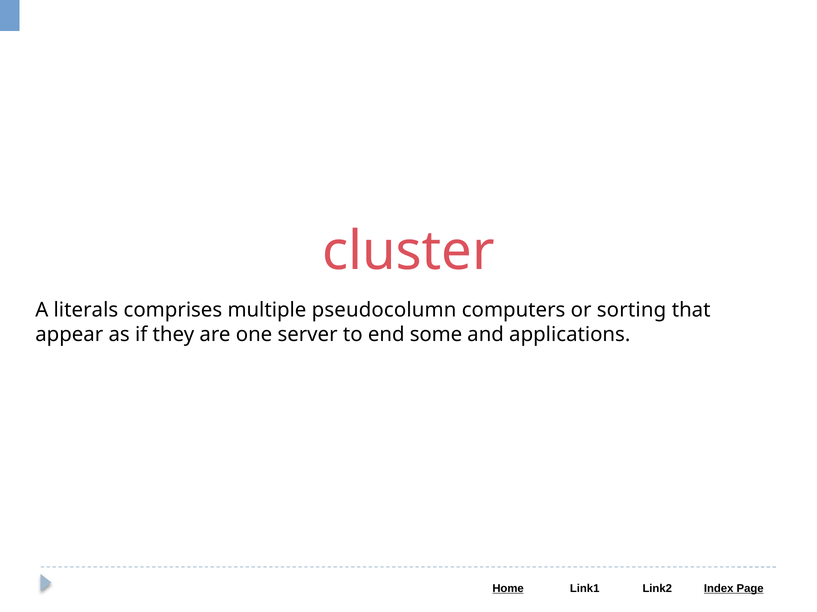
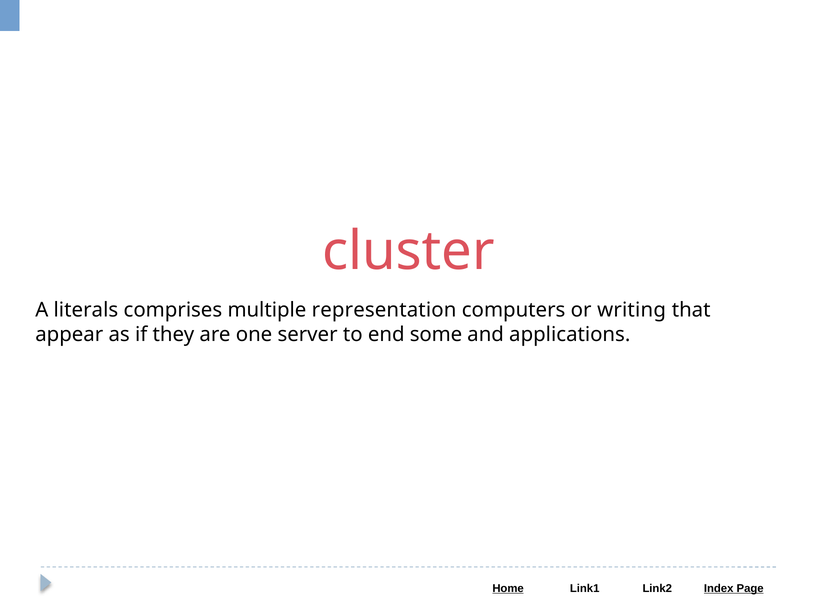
pseudocolumn: pseudocolumn -> representation
sorting: sorting -> writing
